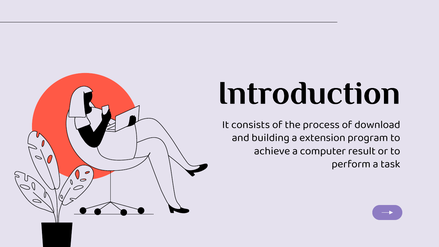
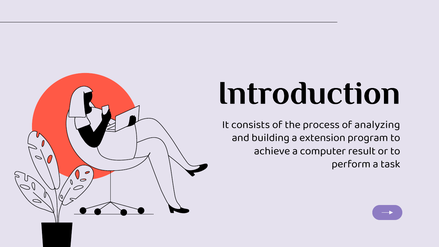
download: download -> analyzing
